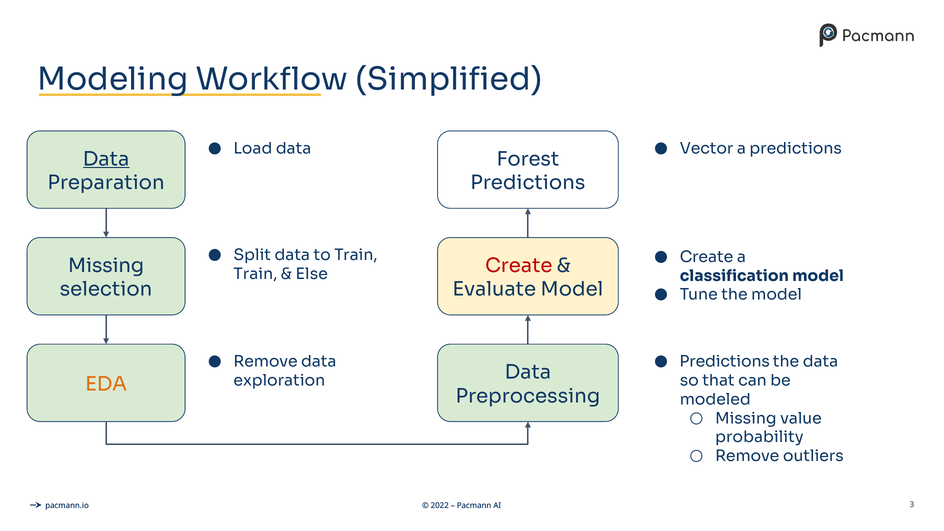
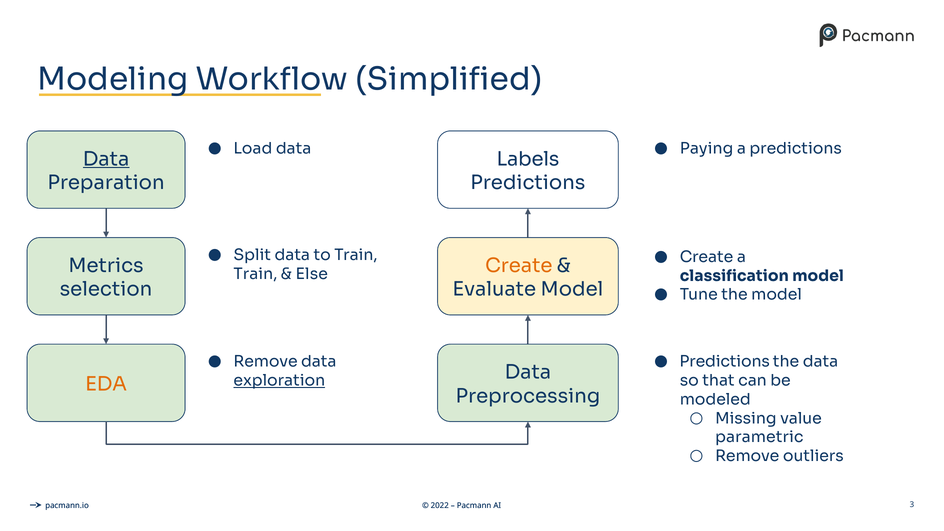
Vector: Vector -> Paying
Forest: Forest -> Labels
Missing at (106, 266): Missing -> Metrics
Create at (519, 266) colour: red -> orange
exploration underline: none -> present
probability: probability -> parametric
